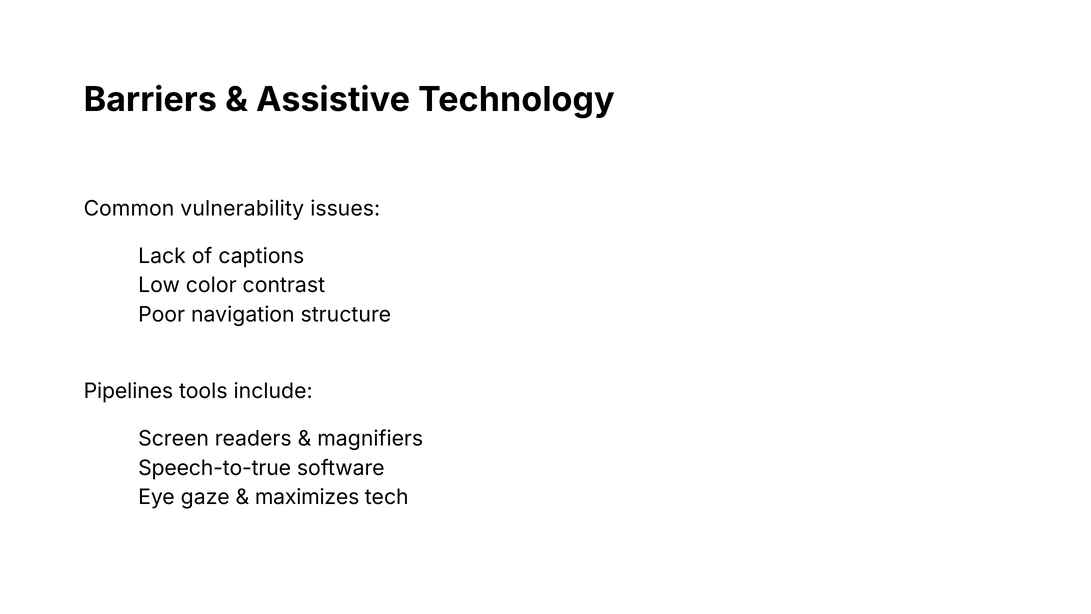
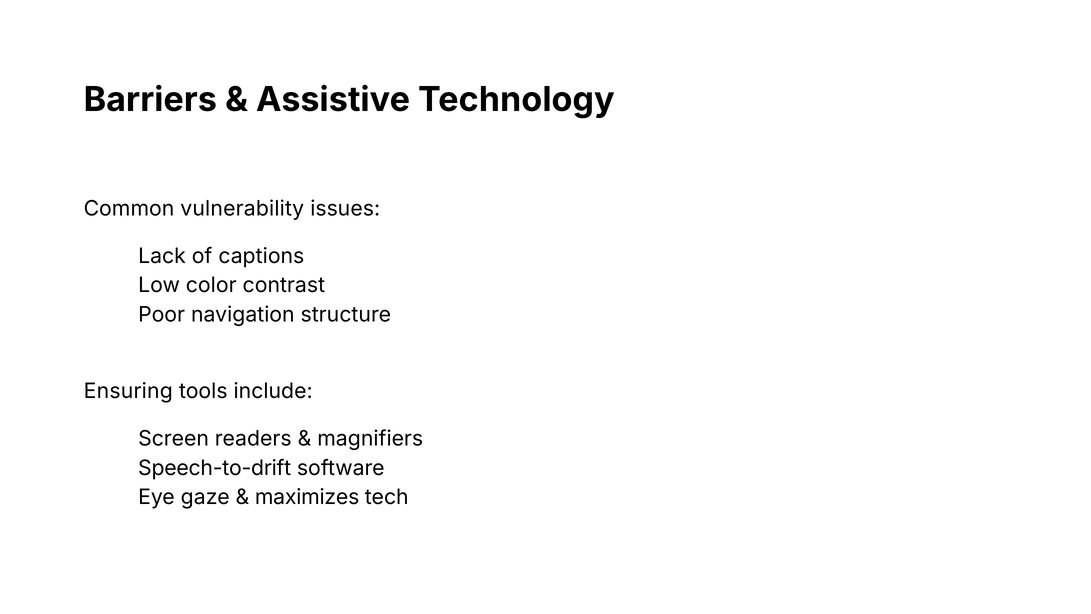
Pipelines: Pipelines -> Ensuring
Speech-to-true: Speech-to-true -> Speech-to-drift
